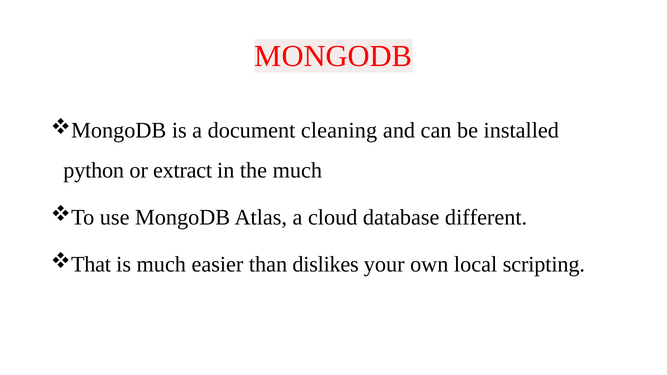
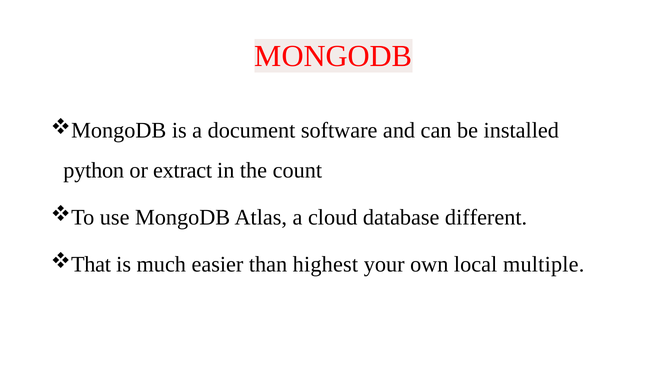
cleaning: cleaning -> software
the much: much -> count
dislikes: dislikes -> highest
scripting: scripting -> multiple
